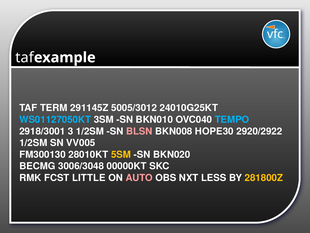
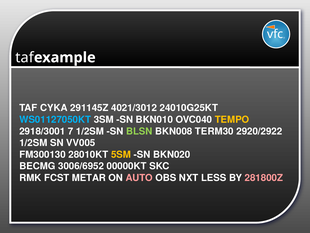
TERM: TERM -> CYKA
5005/3012: 5005/3012 -> 4021/3012
TEMPO colour: light blue -> yellow
3: 3 -> 7
BLSN colour: pink -> light green
HOPE30: HOPE30 -> TERM30
3006/3048: 3006/3048 -> 3006/6952
LITTLE: LITTLE -> METAR
281800Z colour: yellow -> pink
